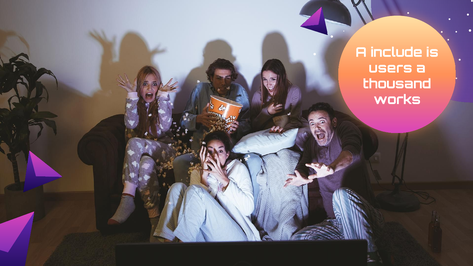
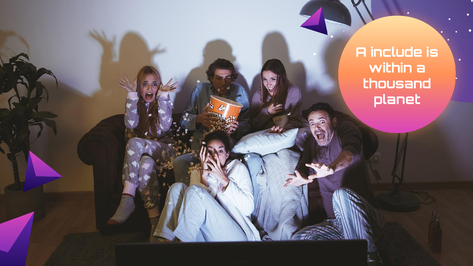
users: users -> within
works: works -> planet
